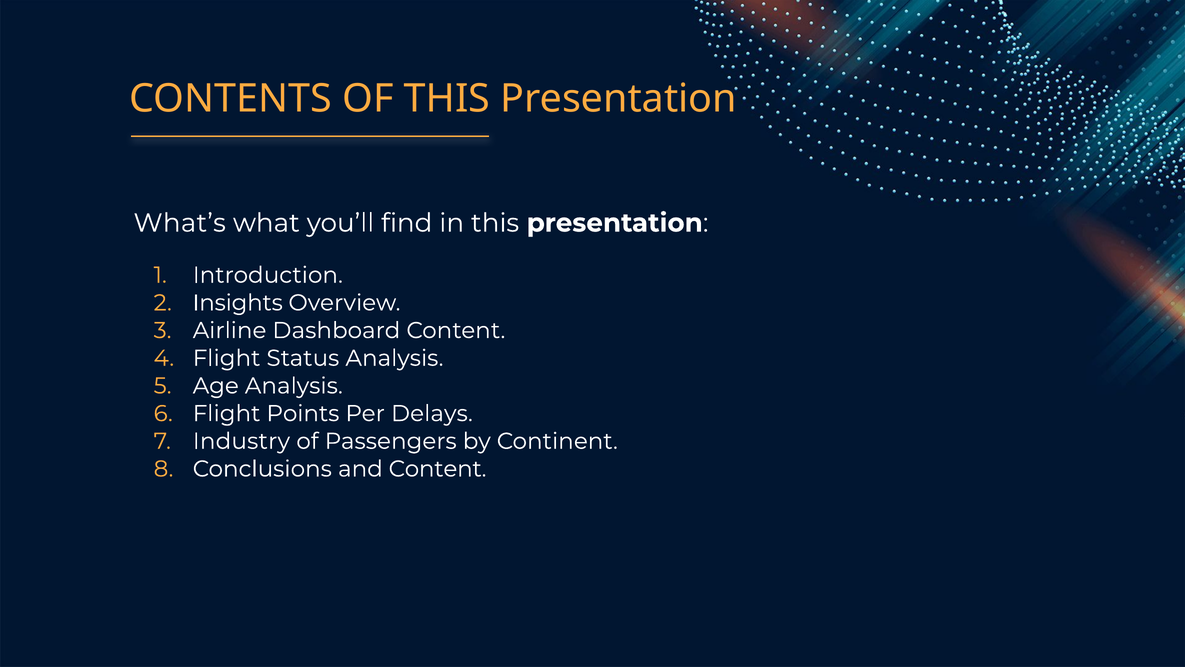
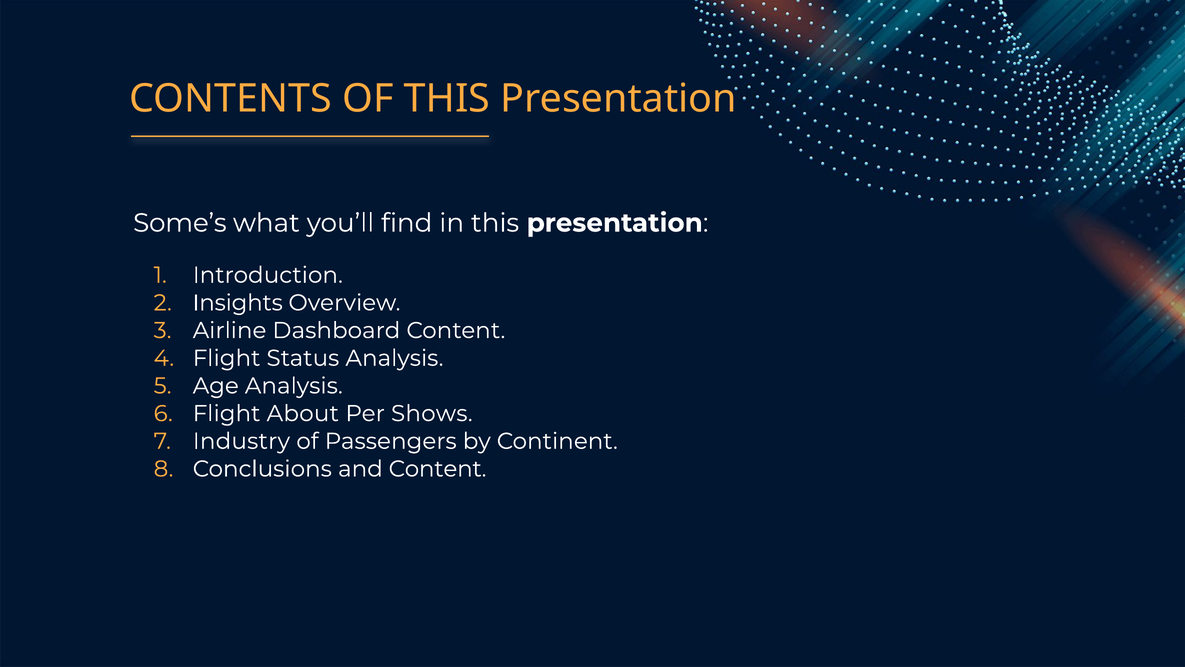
What’s: What’s -> Some’s
Points: Points -> About
Delays: Delays -> Shows
